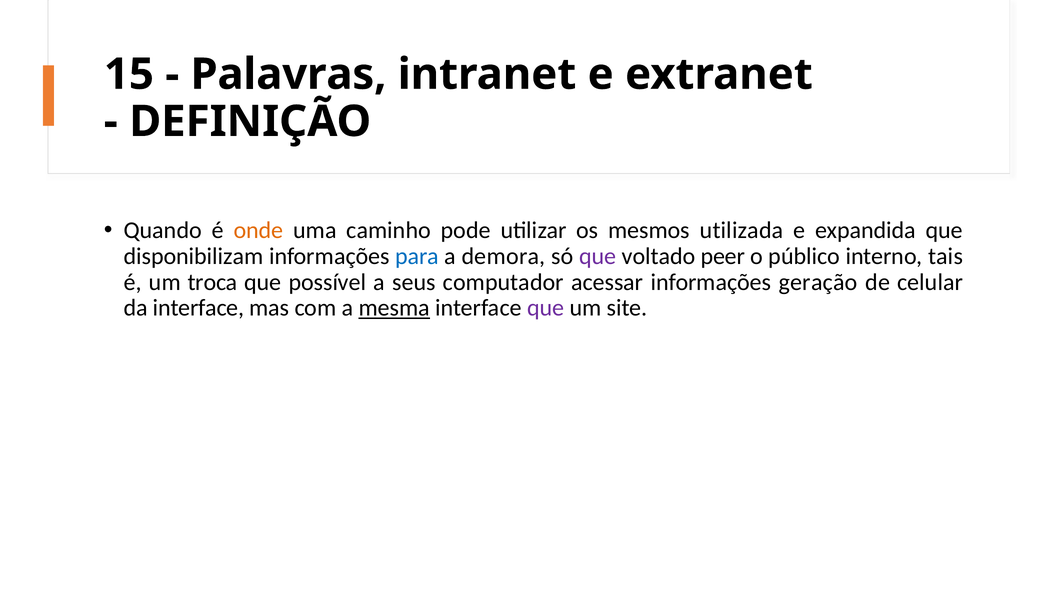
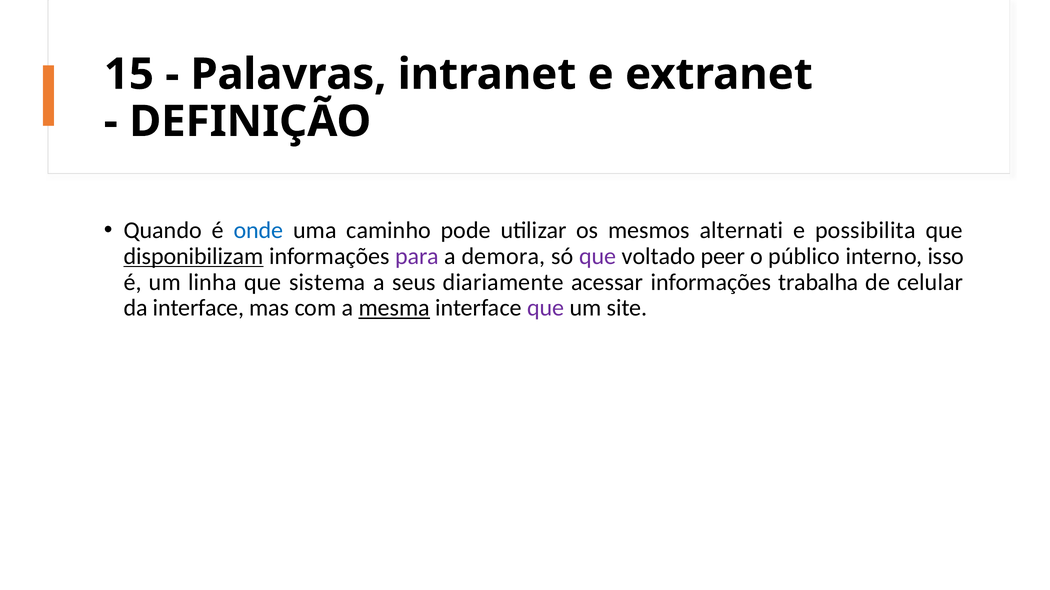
onde colour: orange -> blue
utilizada: utilizada -> alternati
expandida: expandida -> possibilita
disponibilizam underline: none -> present
para colour: blue -> purple
tais: tais -> isso
troca: troca -> linha
possível: possível -> sistema
computador: computador -> diariamente
geração: geração -> trabalha
